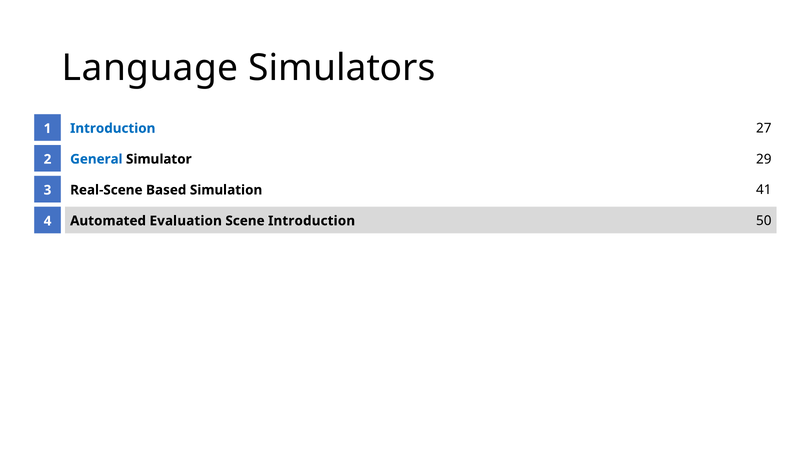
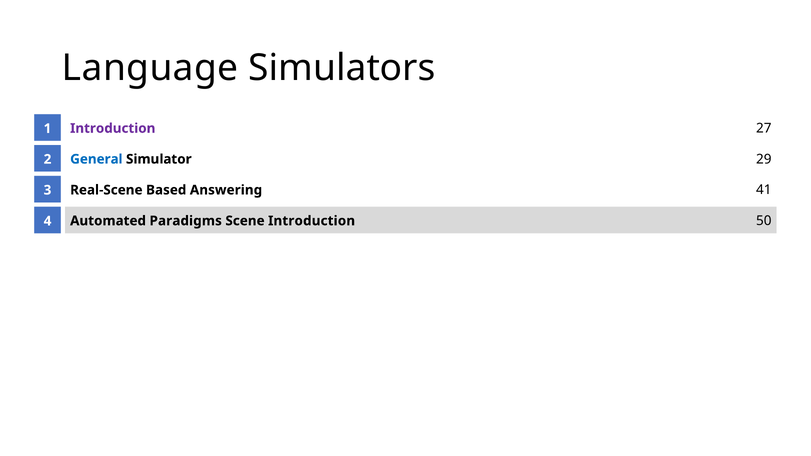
Introduction at (113, 128) colour: blue -> purple
Simulation: Simulation -> Answering
Evaluation: Evaluation -> Paradigms
